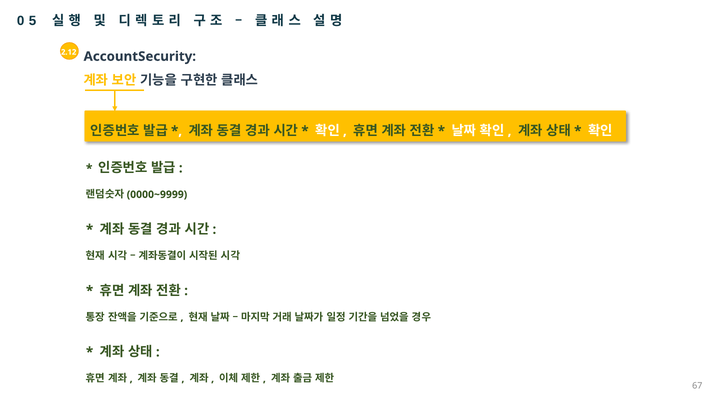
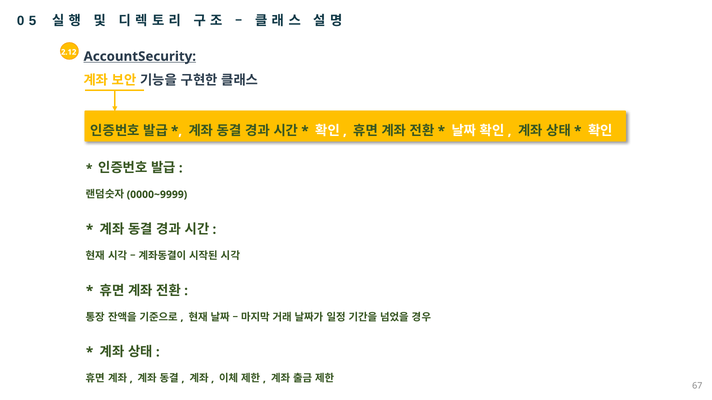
AccountSecurity underline: none -> present
